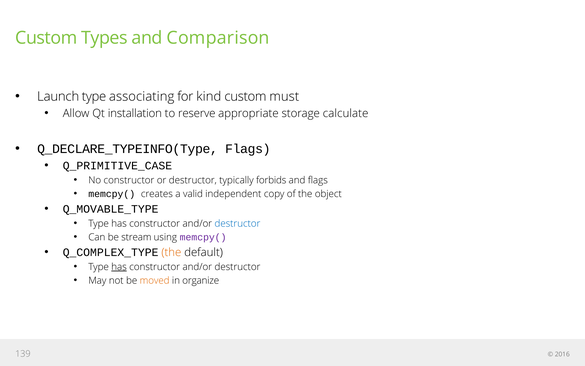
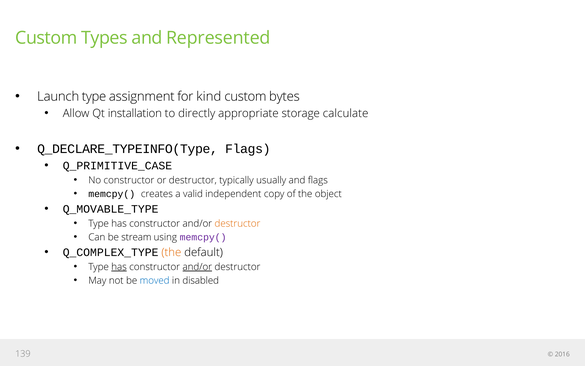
Comparison: Comparison -> Represented
associating: associating -> assignment
must: must -> bytes
reserve: reserve -> directly
forbids: forbids -> usually
destructor at (237, 223) colour: blue -> orange
and/or at (197, 267) underline: none -> present
moved colour: orange -> blue
organize: organize -> disabled
